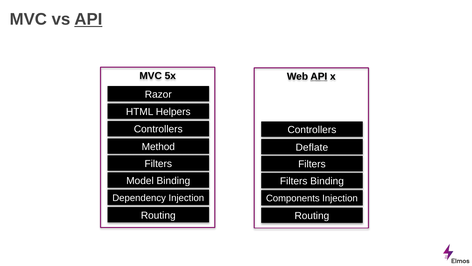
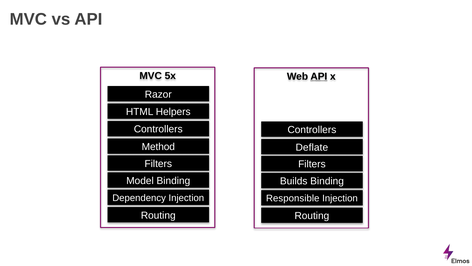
API at (88, 19) underline: present -> none
Filters at (294, 181): Filters -> Builds
Components: Components -> Responsible
